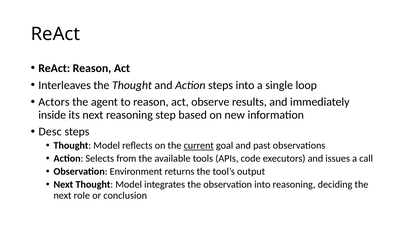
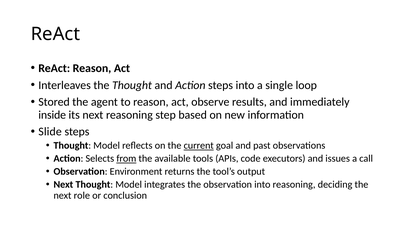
Actors: Actors -> Stored
Desc: Desc -> Slide
from underline: none -> present
